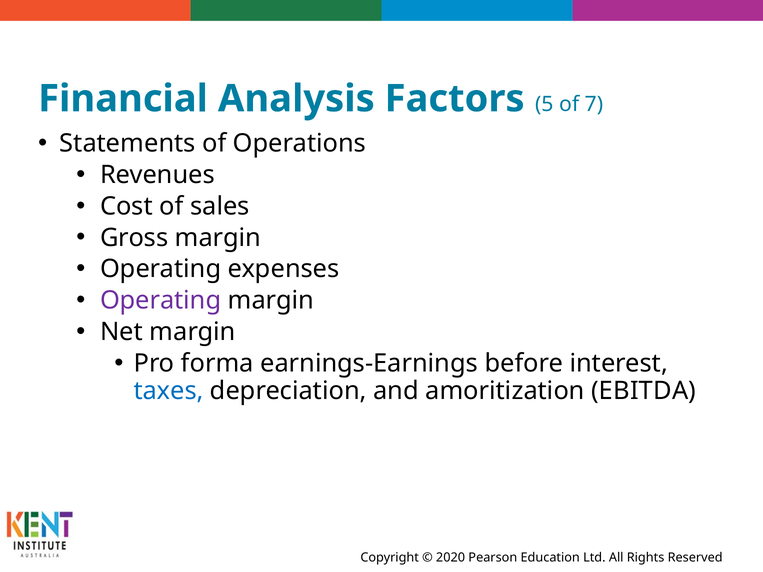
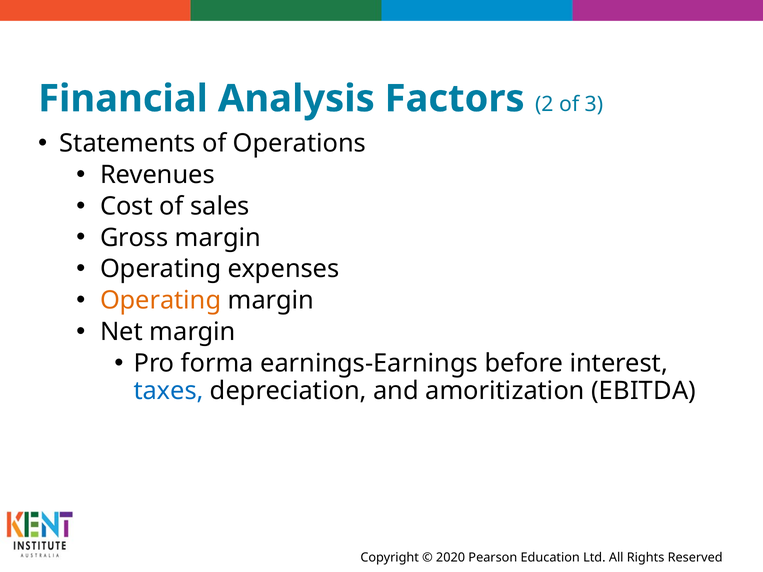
5: 5 -> 2
7: 7 -> 3
Operating at (161, 301) colour: purple -> orange
